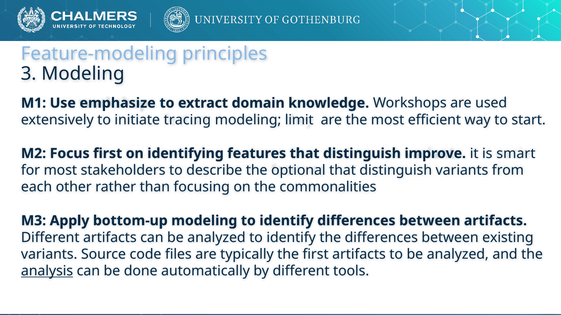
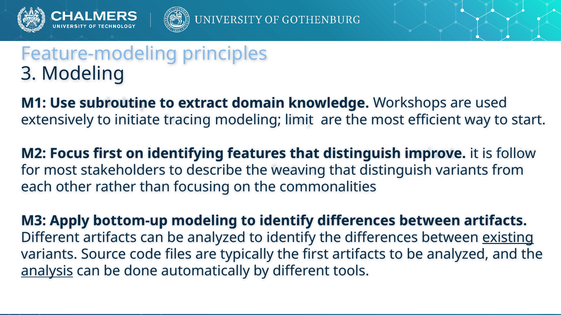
emphasize: emphasize -> subroutine
smart: smart -> follow
optional: optional -> weaving
existing underline: none -> present
